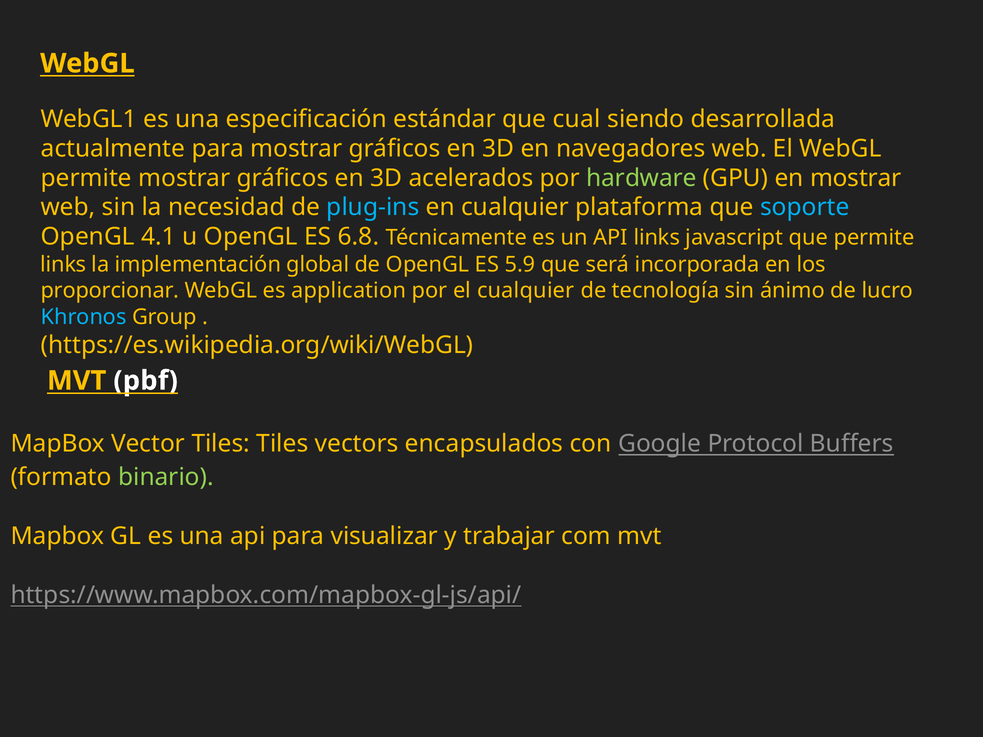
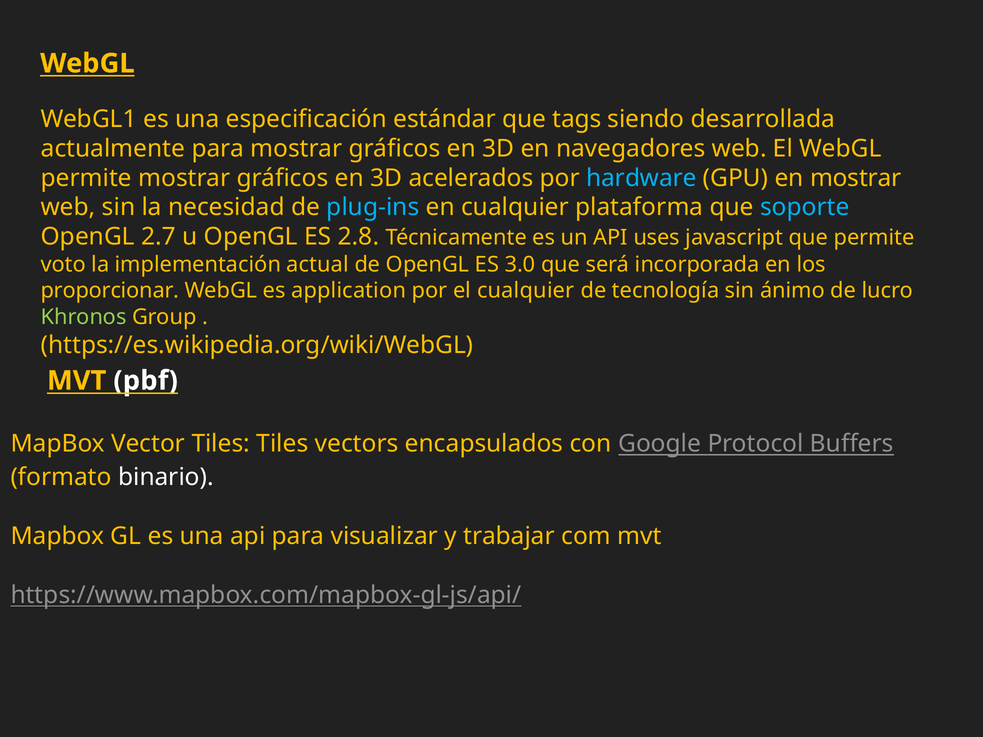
cual: cual -> tags
hardware colour: light green -> light blue
4.1: 4.1 -> 2.7
6.8: 6.8 -> 2.8
API links: links -> uses
links at (63, 265): links -> voto
global: global -> actual
5.9: 5.9 -> 3.0
Khronos colour: light blue -> light green
binario colour: light green -> white
